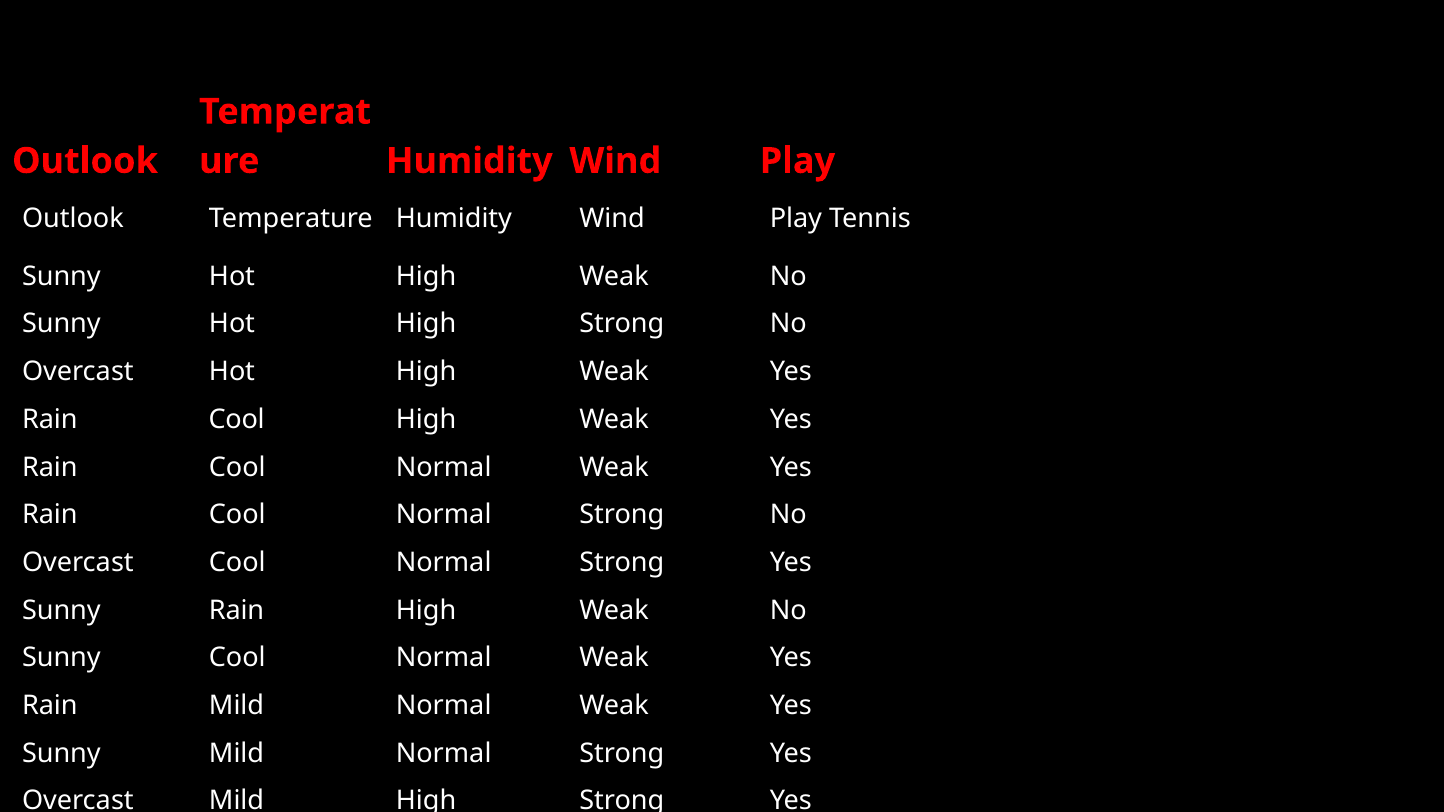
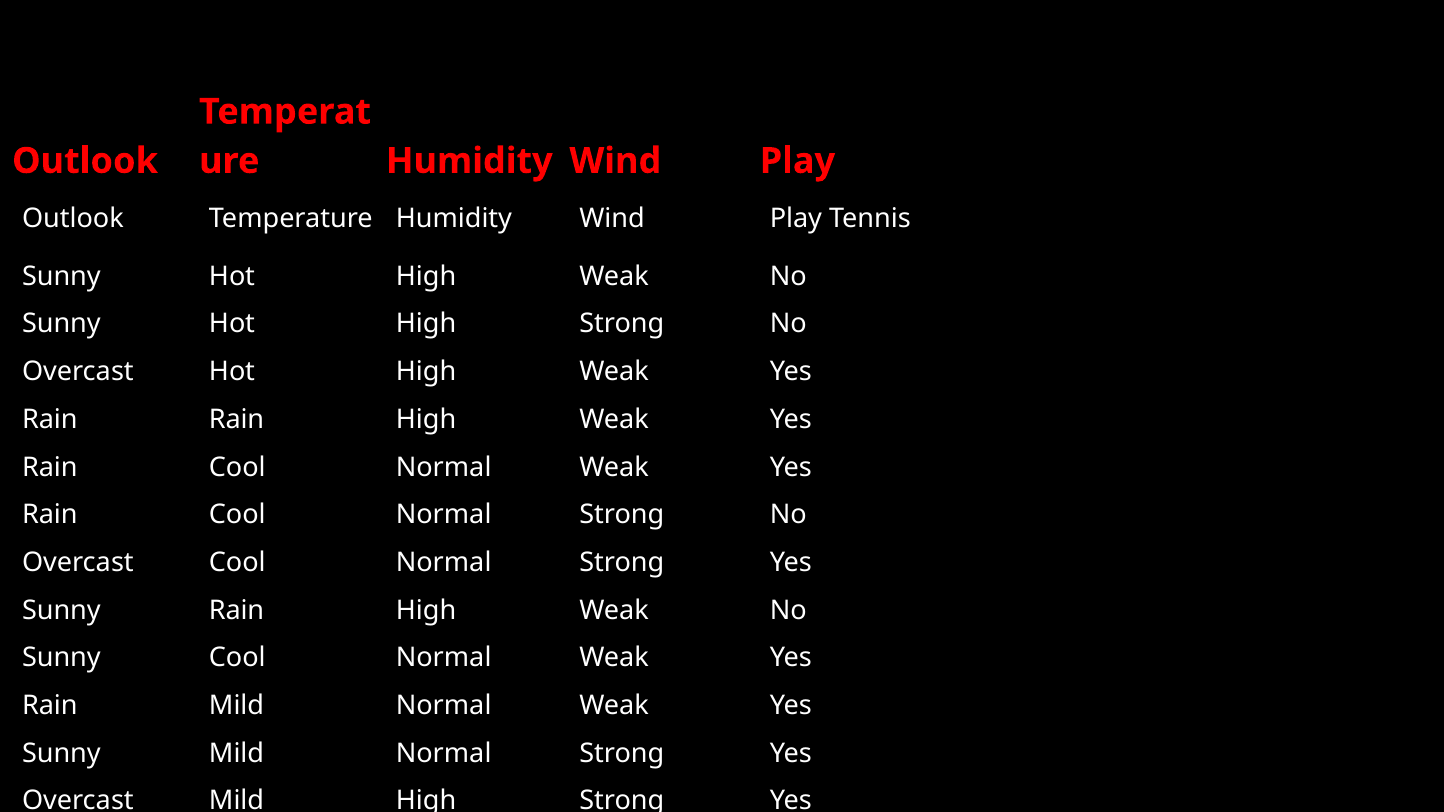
Cool at (237, 420): Cool -> Rain
